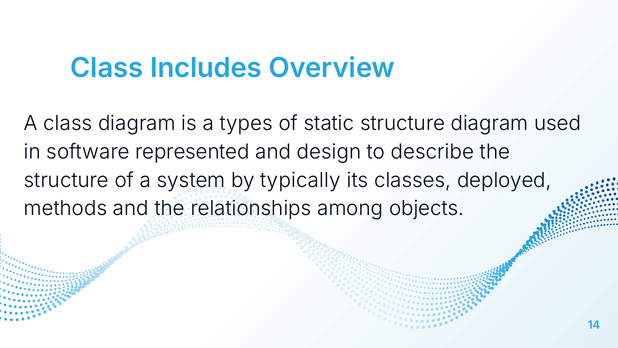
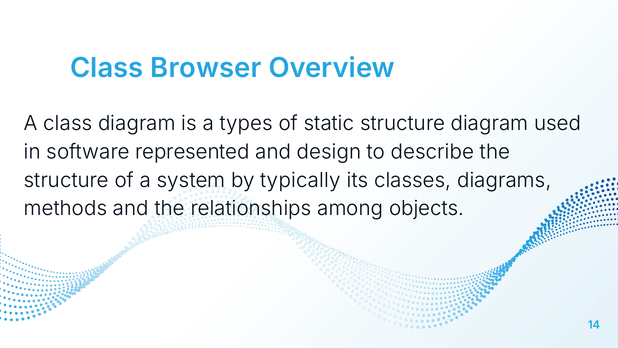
Includes: Includes -> Browser
deployed: deployed -> diagrams
